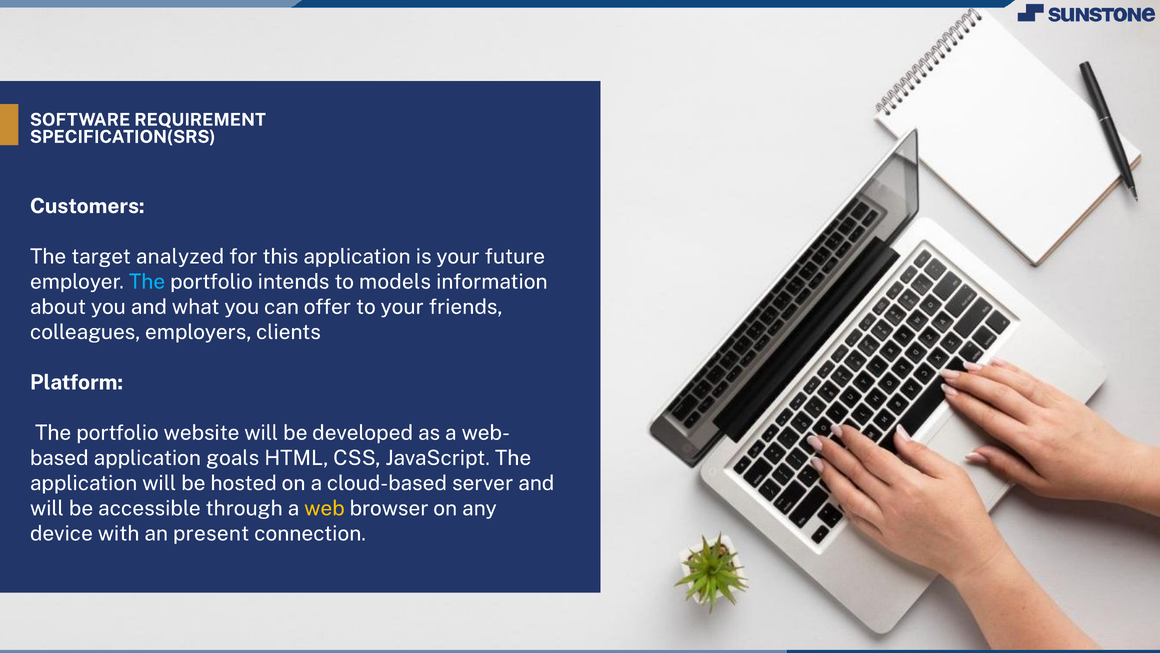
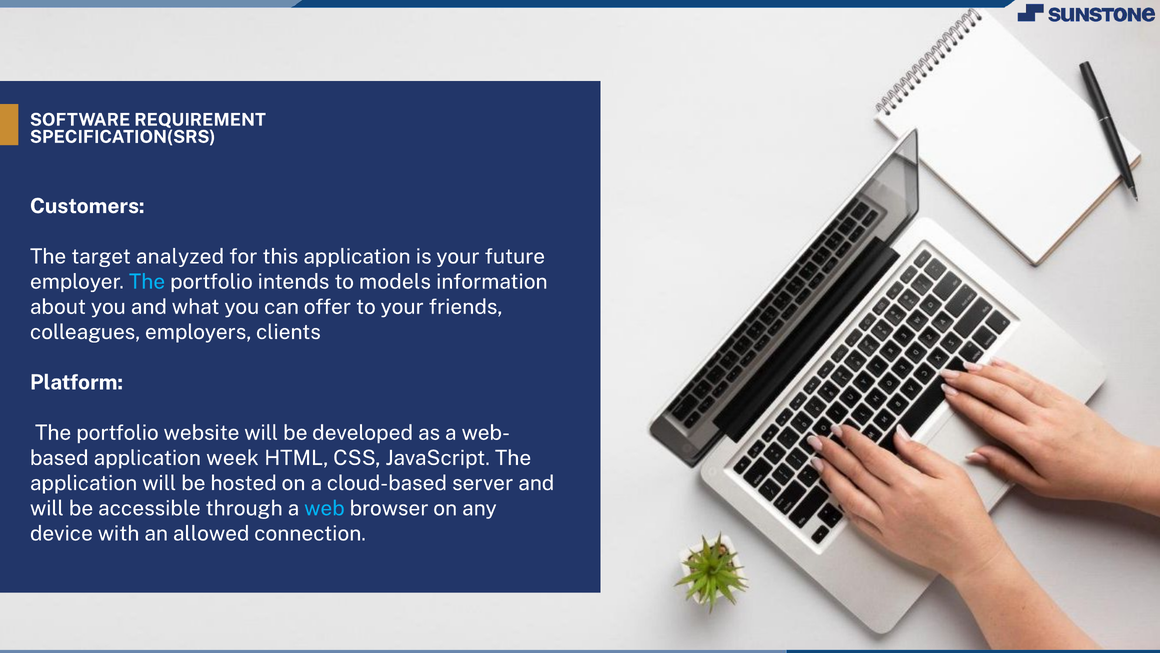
goals: goals -> week
web colour: yellow -> light blue
present: present -> allowed
